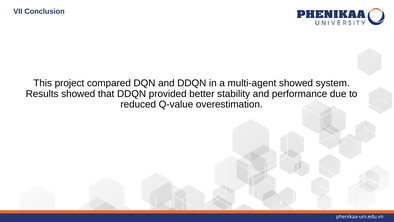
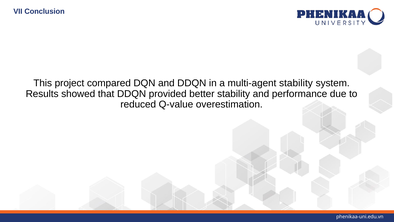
multi-agent showed: showed -> stability
